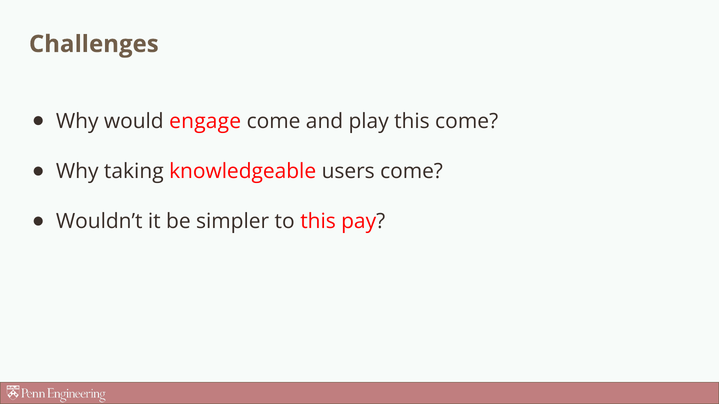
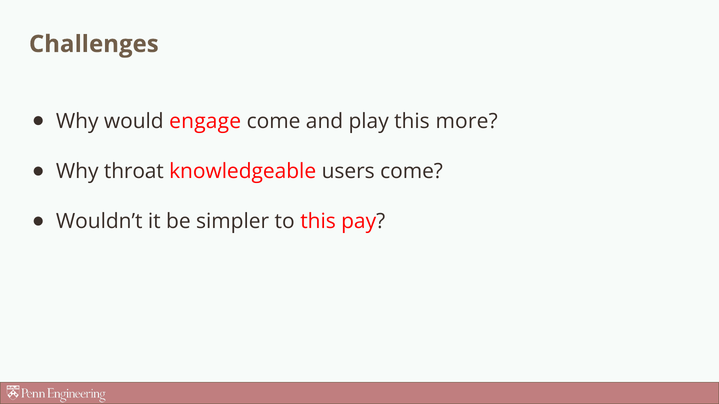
this come: come -> more
taking: taking -> throat
